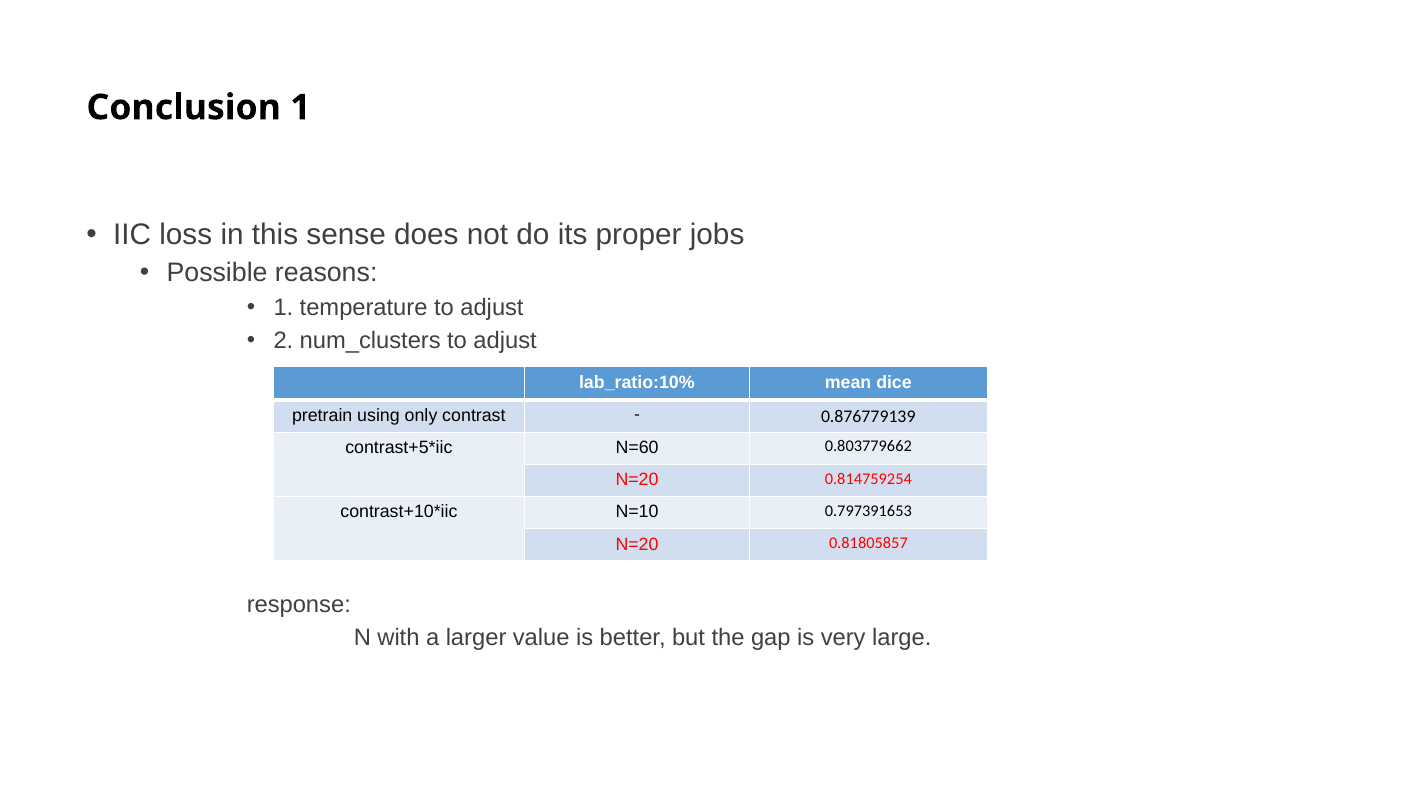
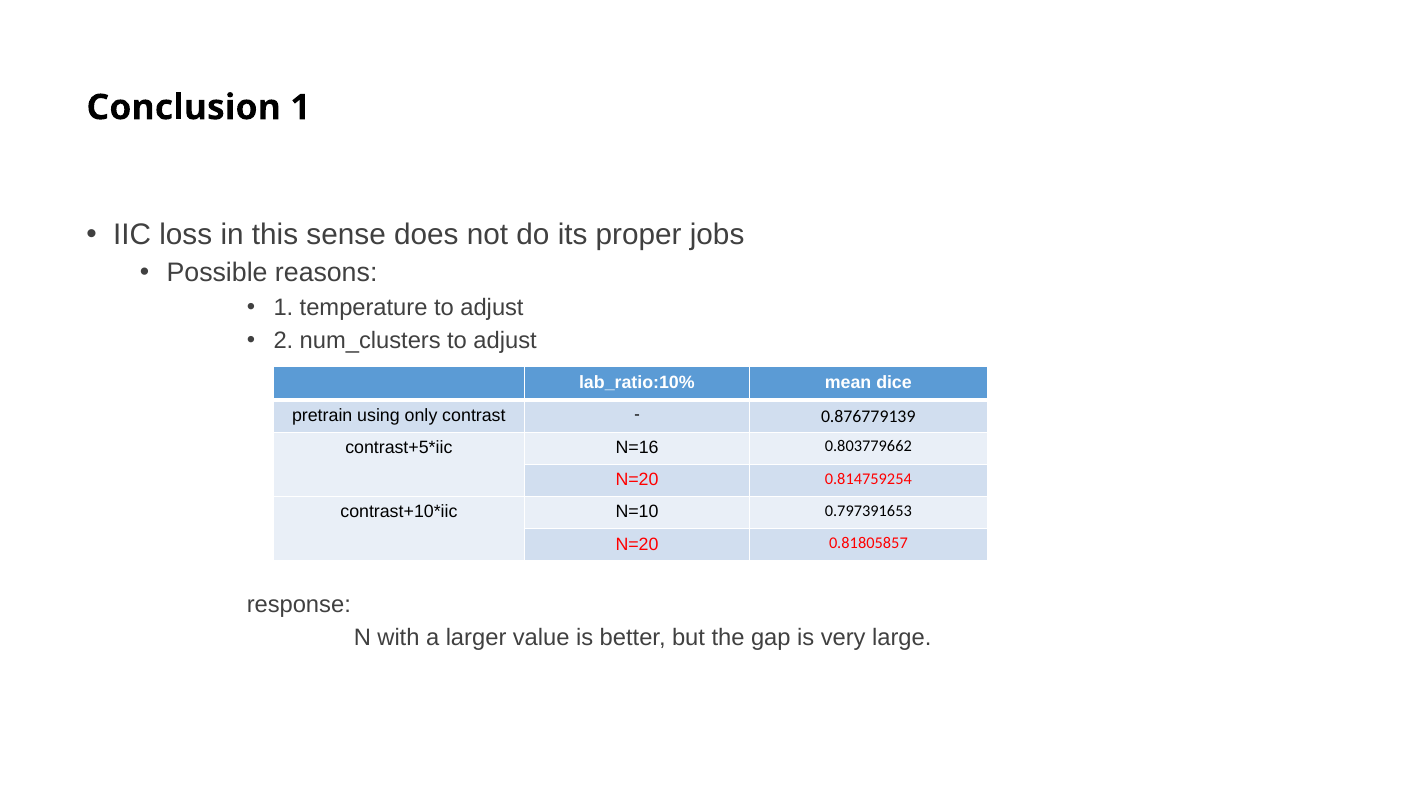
N=60: N=60 -> N=16
